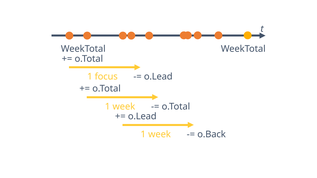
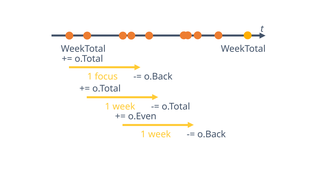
o.Lead at (158, 77): o.Lead -> o.Back
o.Lead at (142, 117): o.Lead -> o.Even
